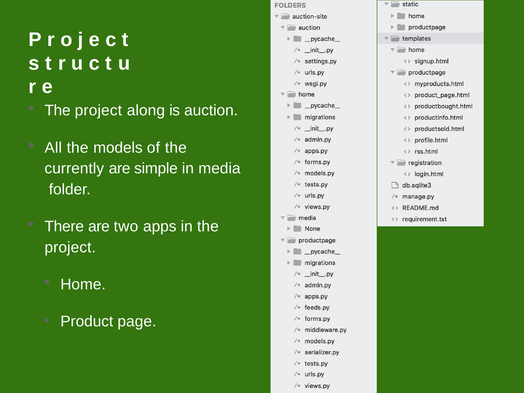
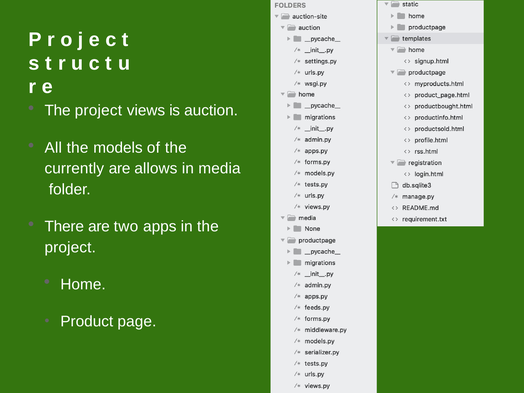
along: along -> views
simple: simple -> allows
